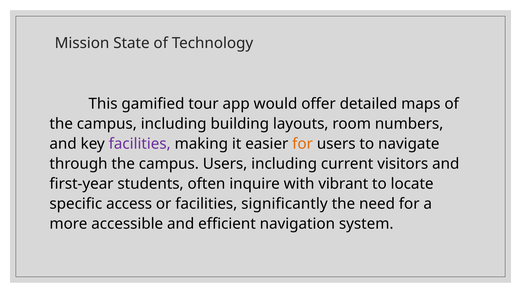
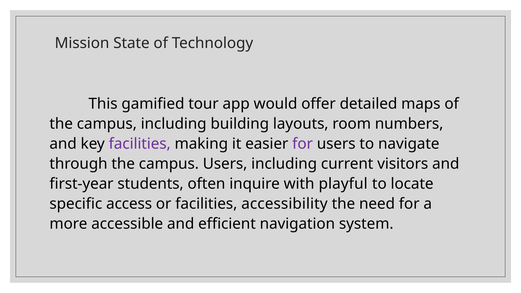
for at (303, 144) colour: orange -> purple
vibrant: vibrant -> playful
significantly: significantly -> accessibility
